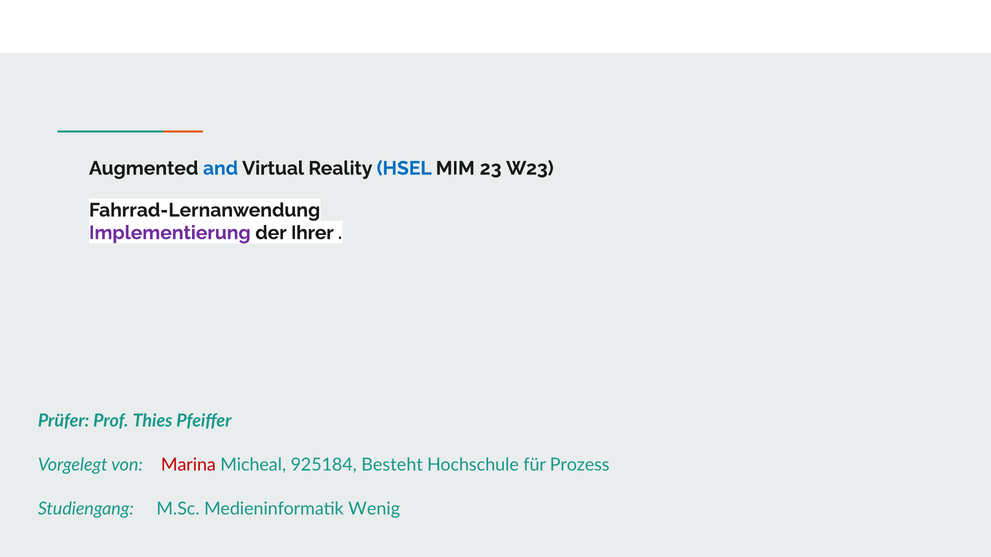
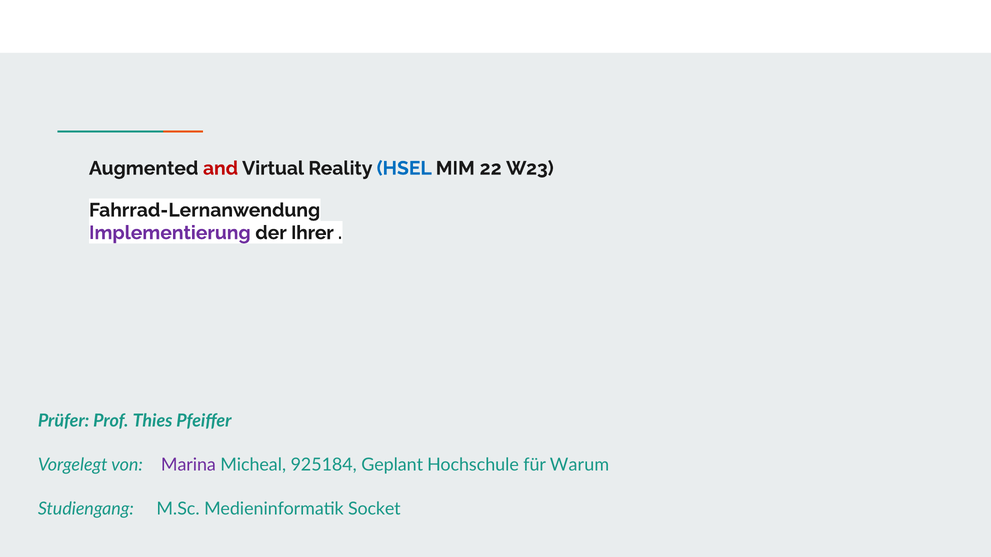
and colour: blue -> red
23: 23 -> 22
Marina colour: red -> purple
Besteht: Besteht -> Geplant
Prozess: Prozess -> Warum
Wenig: Wenig -> Socket
